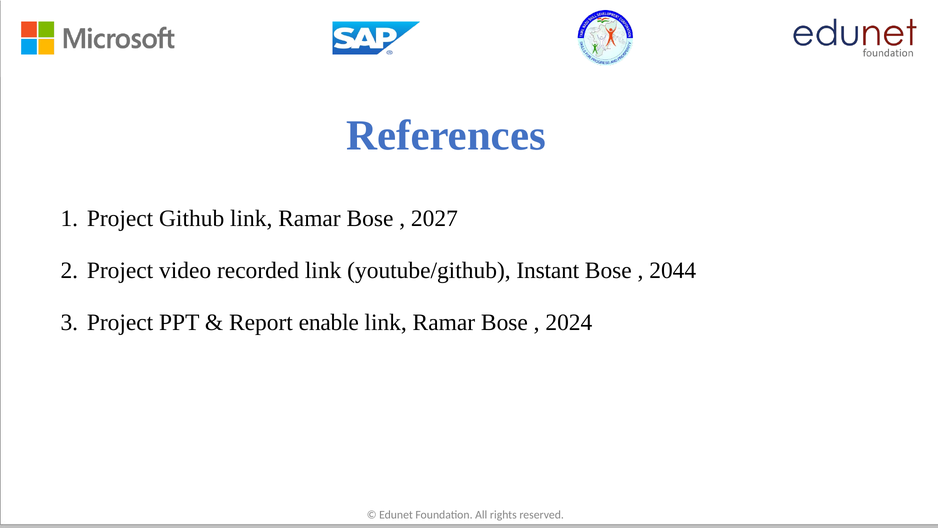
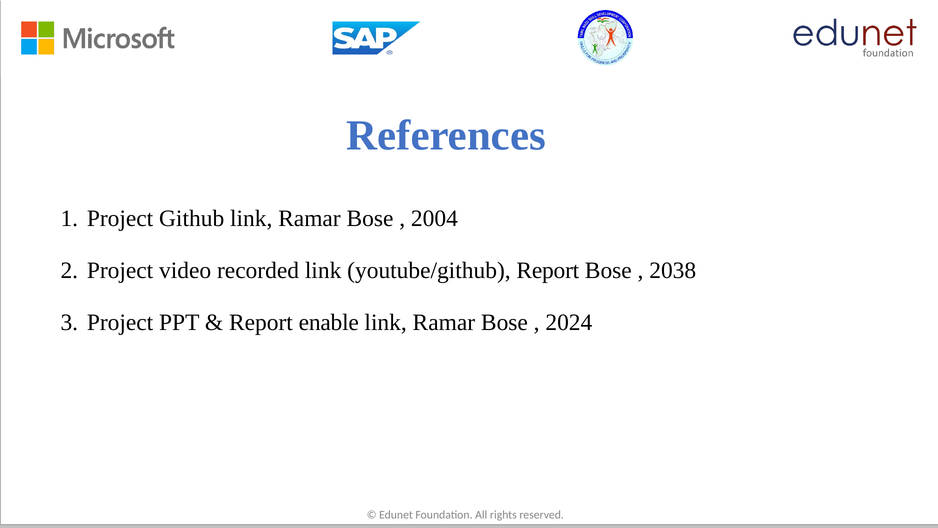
2027: 2027 -> 2004
youtube/github Instant: Instant -> Report
2044: 2044 -> 2038
